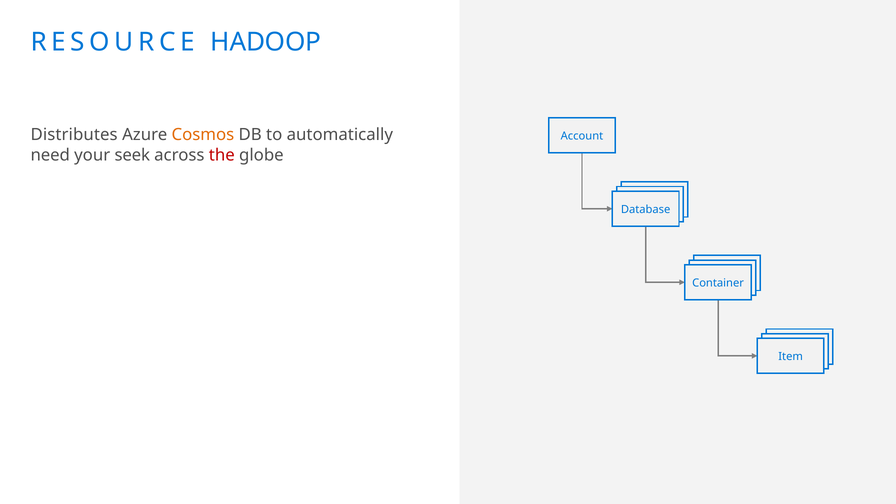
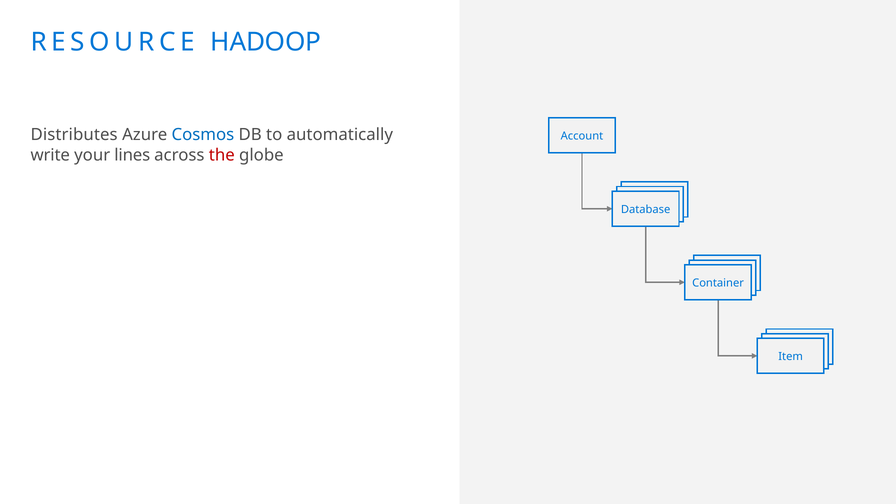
Cosmos colour: orange -> blue
need: need -> write
seek: seek -> lines
